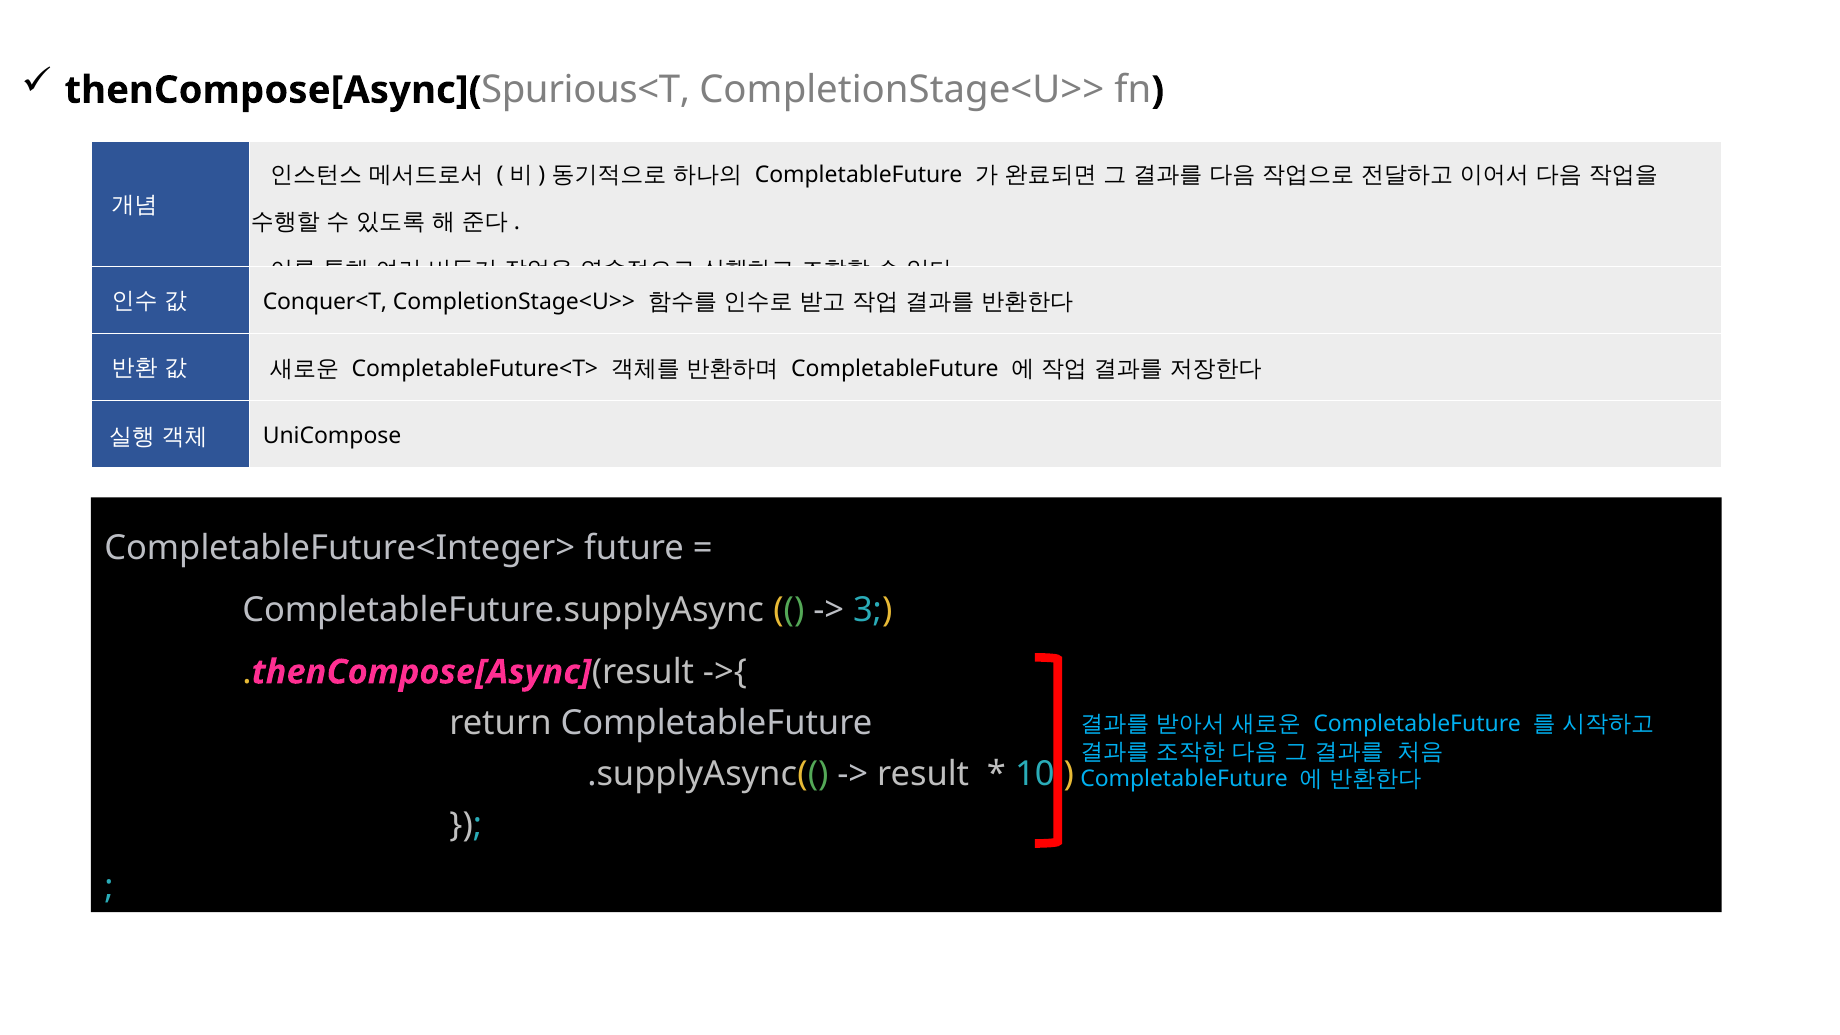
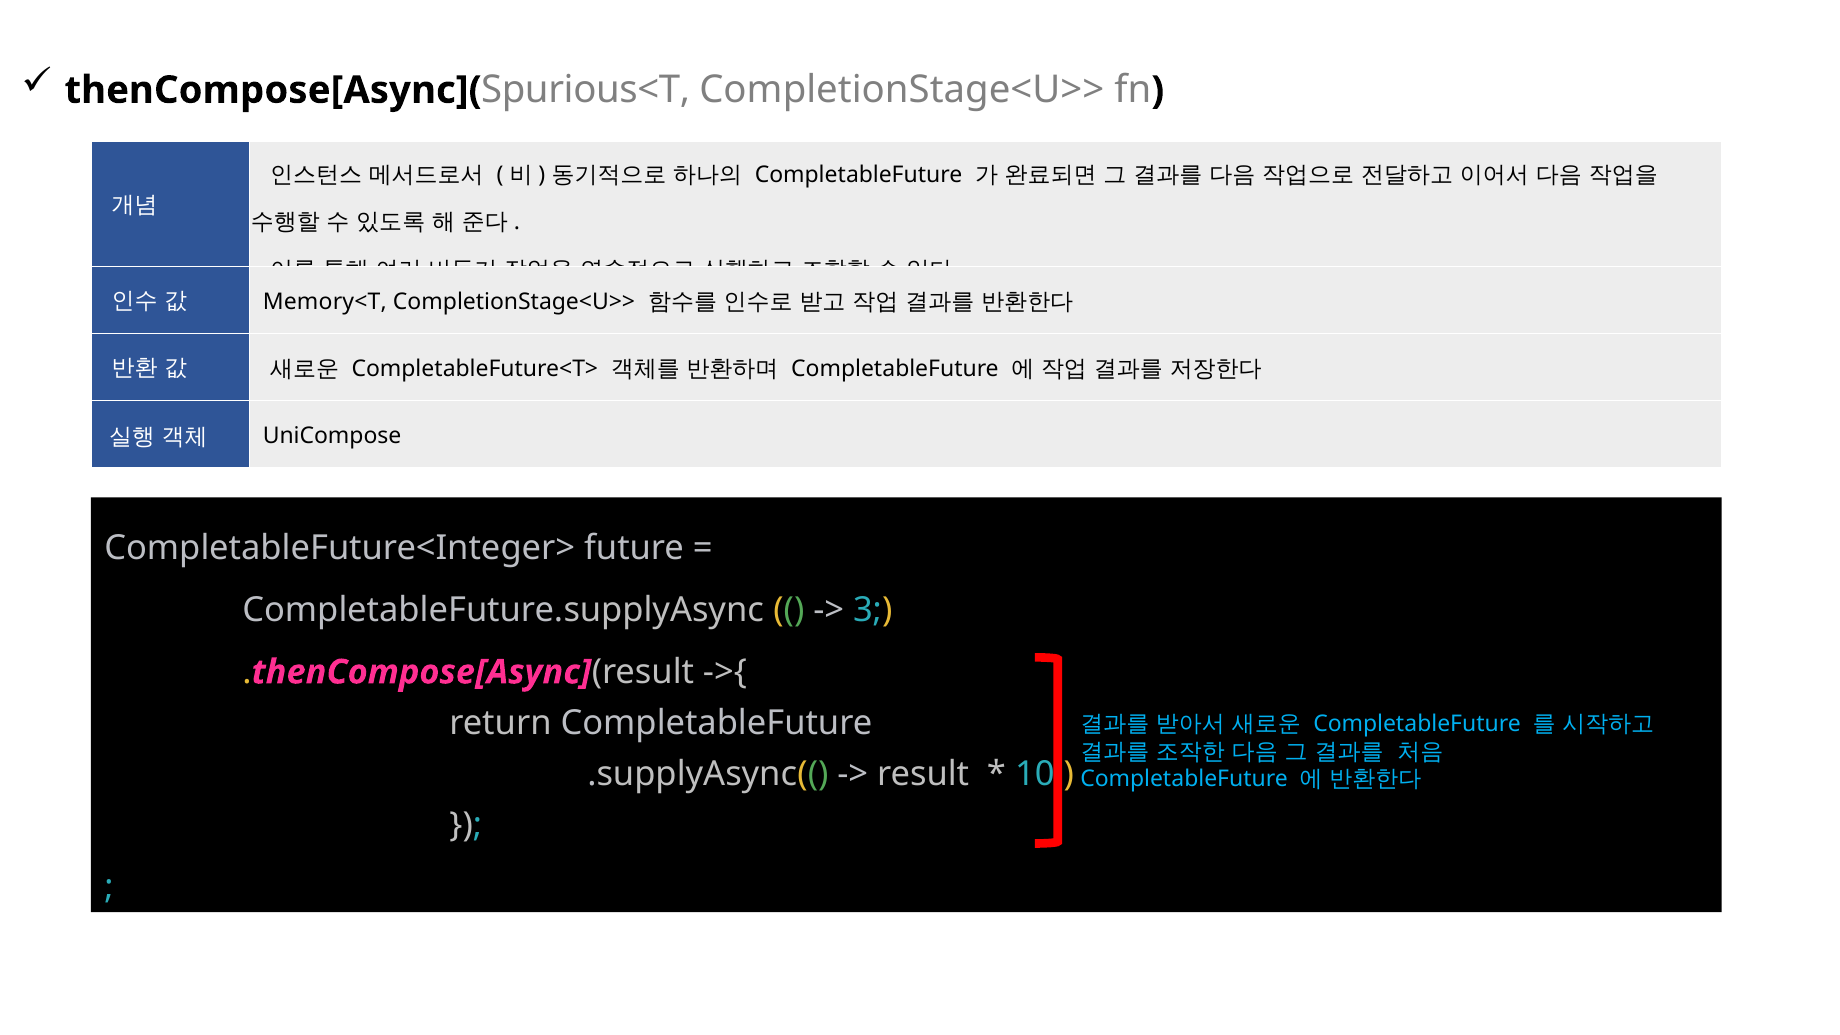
Conquer<T: Conquer<T -> Memory<T
